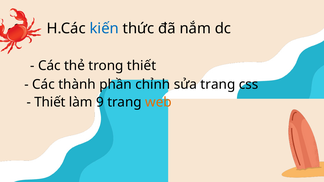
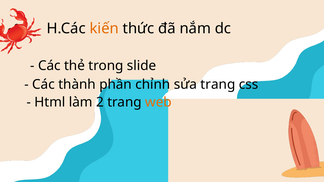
kiến colour: blue -> orange
trong thiết: thiết -> slide
Thiết at (50, 102): Thiết -> Html
9: 9 -> 2
